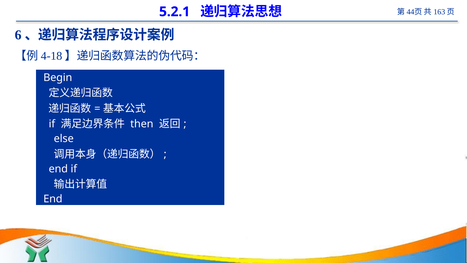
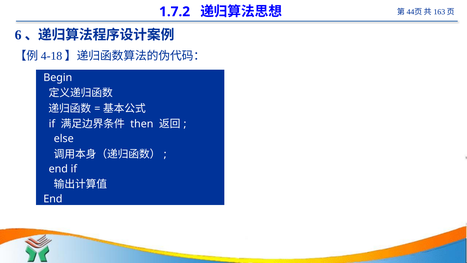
5.2.1: 5.2.1 -> 1.7.2
